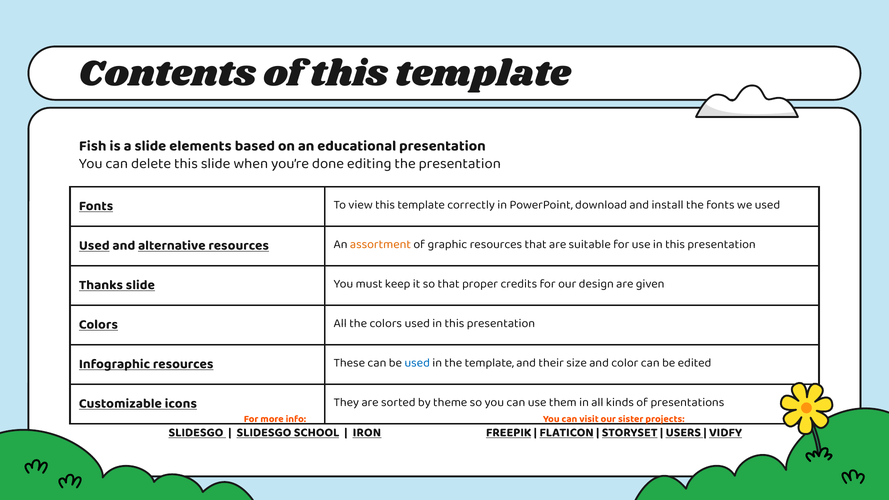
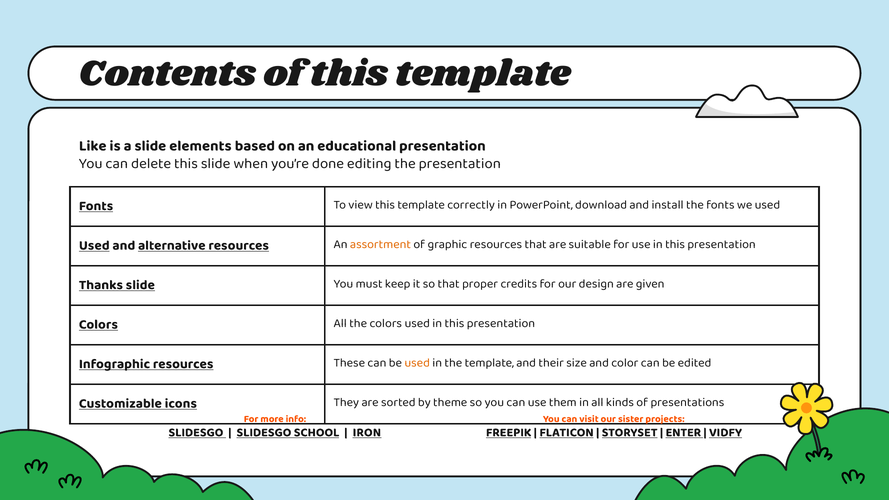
Fish: Fish -> Like
used at (417, 363) colour: blue -> orange
USERS: USERS -> ENTER
